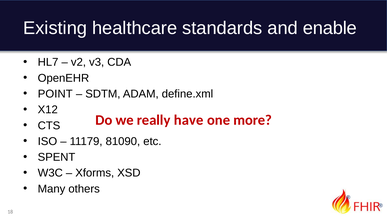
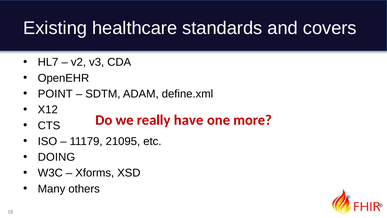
enable: enable -> covers
81090: 81090 -> 21095
SPENT: SPENT -> DOING
